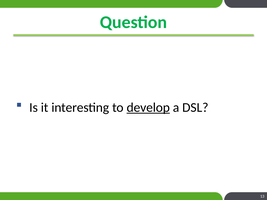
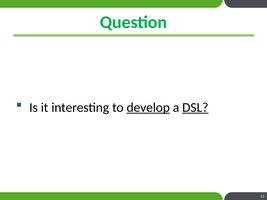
DSL underline: none -> present
